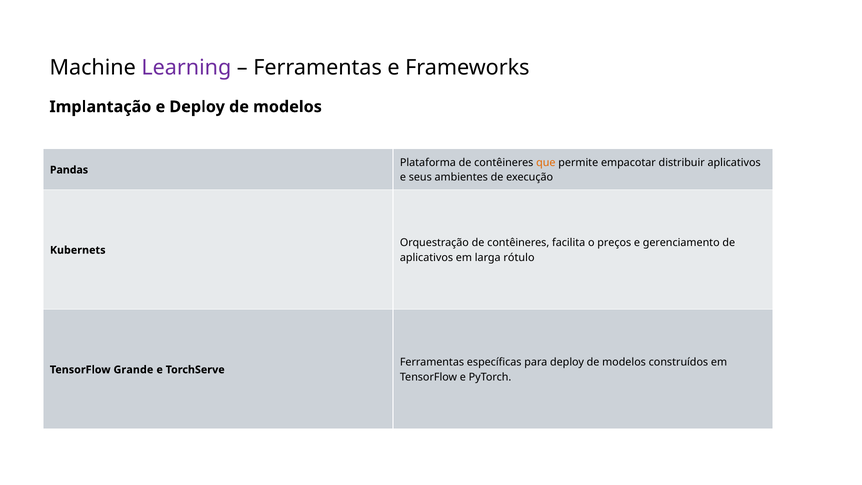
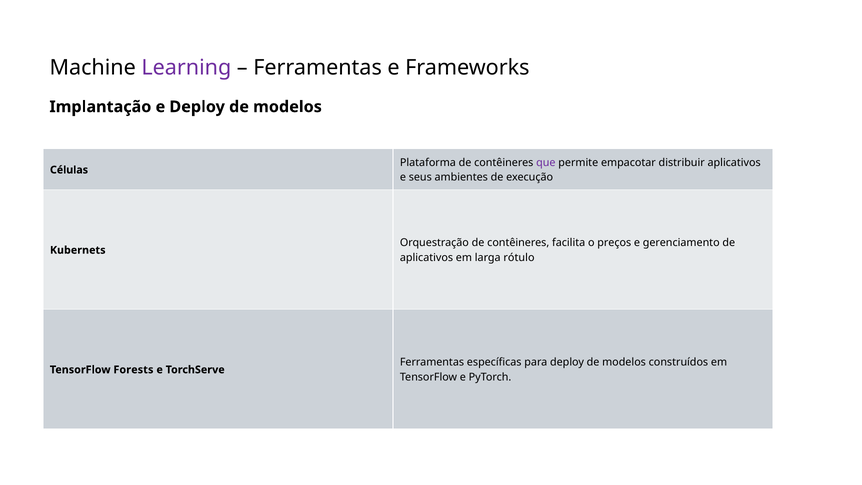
que colour: orange -> purple
Pandas: Pandas -> Células
Grande: Grande -> Forests
